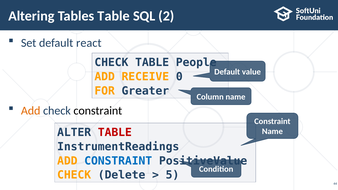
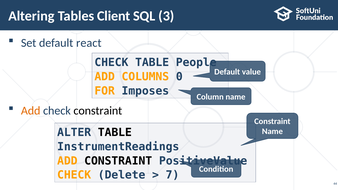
Tables Table: Table -> Client
2: 2 -> 3
RECEIVE: RECEIVE -> COLUMNS
Greater: Greater -> Imposes
TABLE at (115, 133) colour: red -> black
CONSTRAINT at (118, 161) colour: blue -> black
5: 5 -> 7
